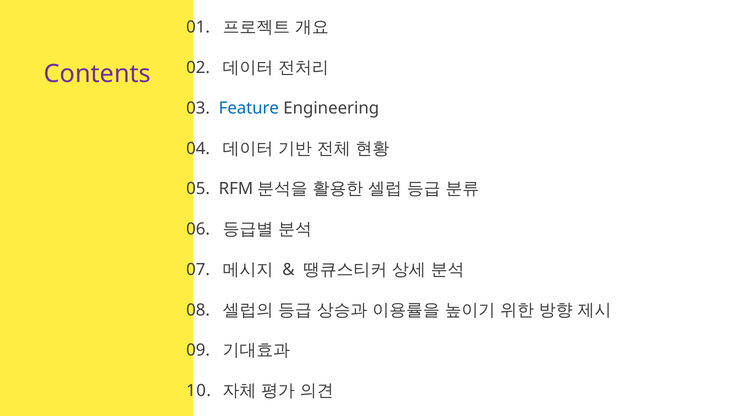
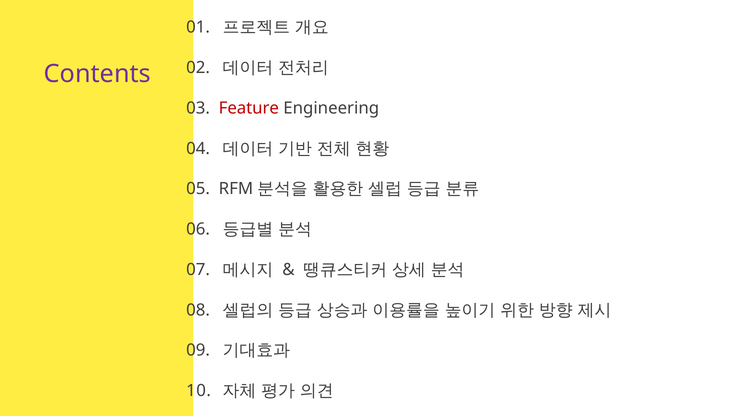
Feature colour: blue -> red
